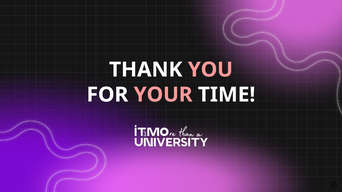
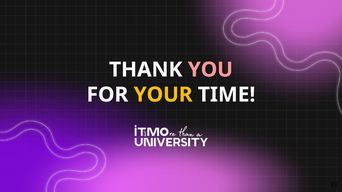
YOUR colour: pink -> yellow
